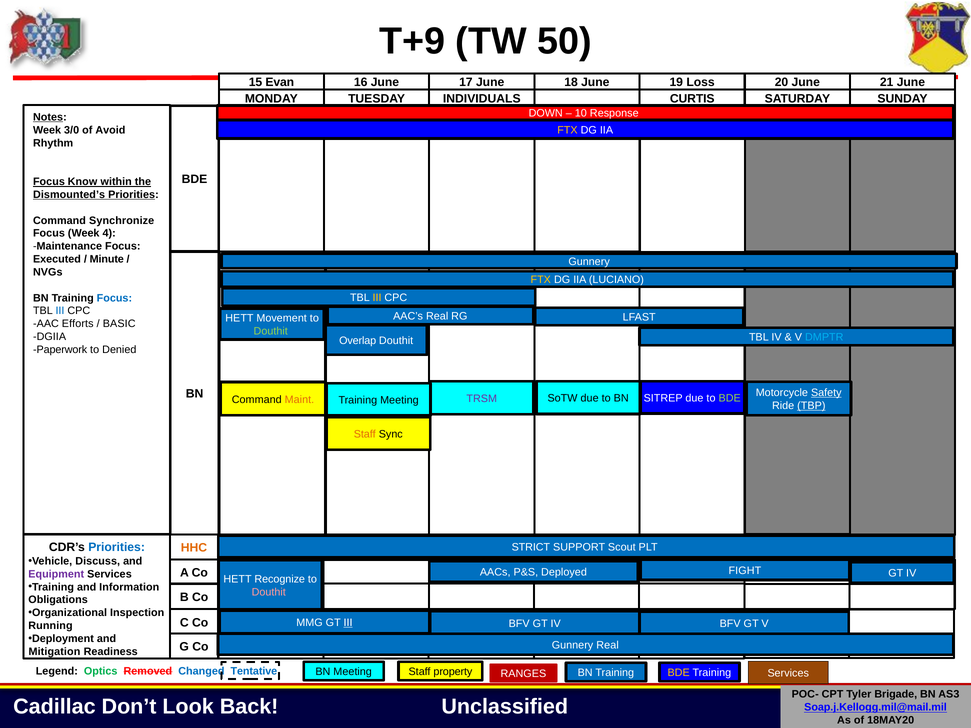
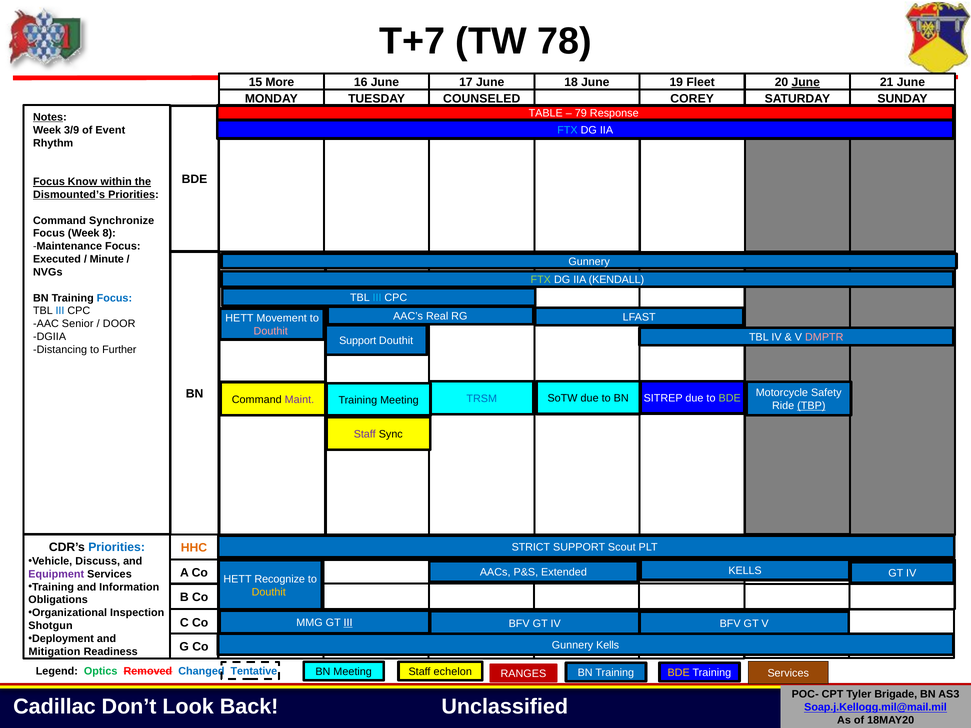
T+9: T+9 -> T+7
50: 50 -> 78
Evan: Evan -> More
Loss: Loss -> Fleet
June at (806, 82) underline: none -> present
INDIVIDUALS: INDIVIDUALS -> COUNSELED
CURTIS: CURTIS -> COREY
DOWN: DOWN -> TABLE
10: 10 -> 79
3/0: 3/0 -> 3/9
Avoid: Avoid -> Event
FTX at (567, 130) colour: yellow -> light blue
4: 4 -> 8
FTX at (541, 280) colour: yellow -> light green
LUCIANO: LUCIANO -> KENDALL
III at (377, 298) colour: yellow -> light blue
Efforts: Efforts -> Senior
BASIC: BASIC -> DOOR
Douthit at (271, 331) colour: light green -> pink
DMPTR colour: light blue -> pink
Overlap at (358, 341): Overlap -> Support
Paperwork: Paperwork -> Distancing
Denied: Denied -> Further
Safety underline: present -> none
TRSM colour: purple -> blue
Maint colour: orange -> purple
Staff at (365, 434) colour: orange -> purple
FIGHT at (745, 571): FIGHT -> KELLS
Deployed: Deployed -> Extended
Douthit at (269, 592) colour: pink -> yellow
Running: Running -> Shotgun
Gunnery Real: Real -> Kells
property: property -> echelon
